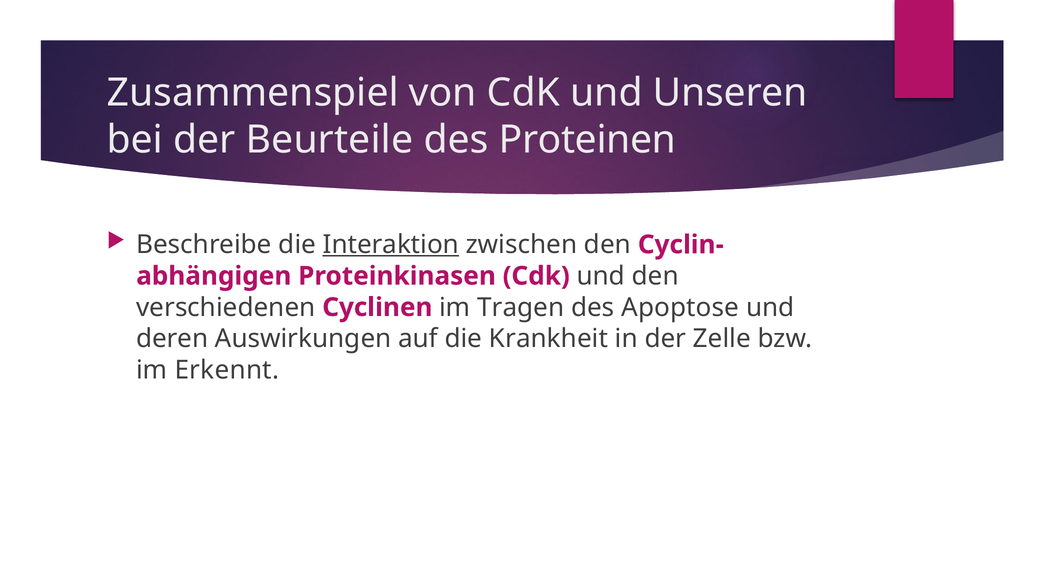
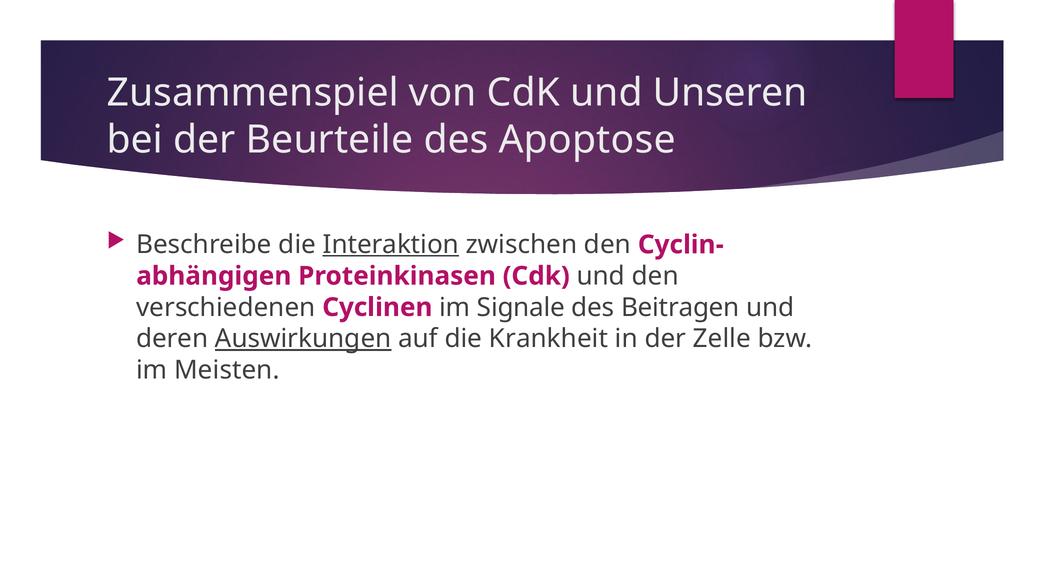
Proteinen: Proteinen -> Apoptose
Tragen: Tragen -> Signale
Apoptose: Apoptose -> Beitragen
Auswirkungen underline: none -> present
Erkennt: Erkennt -> Meisten
